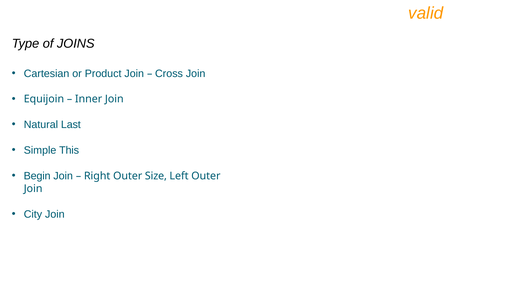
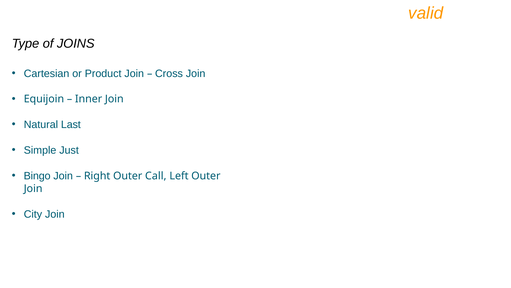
This: This -> Just
Begin: Begin -> Bingo
Size: Size -> Call
